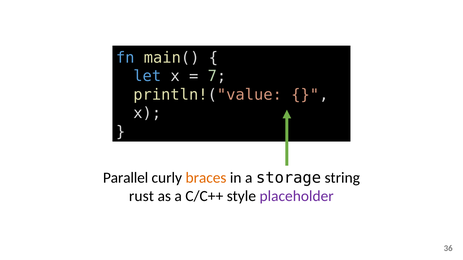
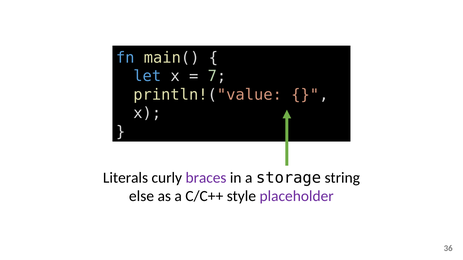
Parallel: Parallel -> Literals
braces colour: orange -> purple
rust: rust -> else
